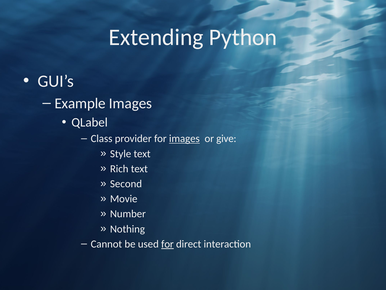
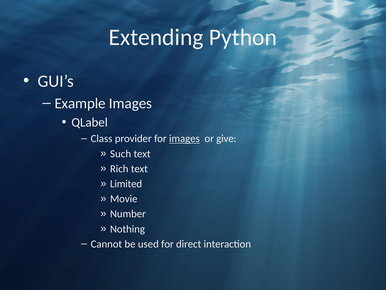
Style: Style -> Such
Second: Second -> Limited
for at (167, 244) underline: present -> none
